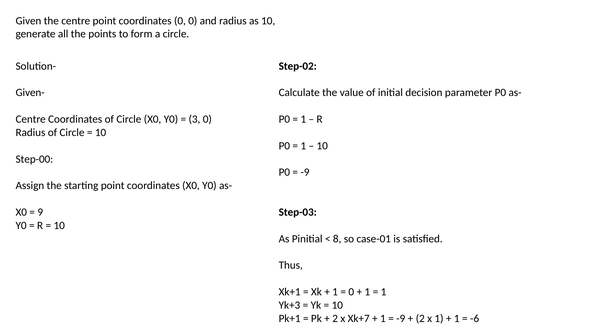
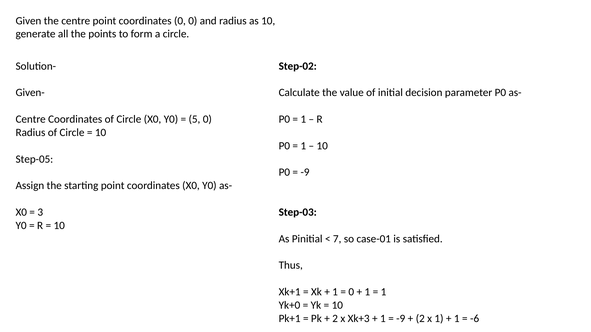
3: 3 -> 5
Step-00: Step-00 -> Step-05
9: 9 -> 3
8: 8 -> 7
Yk+3: Yk+3 -> Yk+0
Xk+7: Xk+7 -> Xk+3
